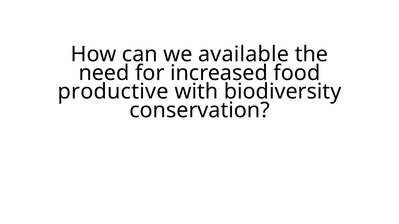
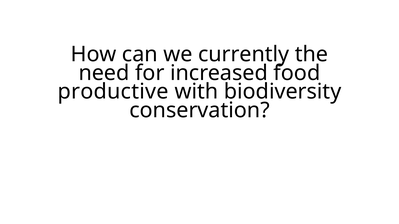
available: available -> currently
